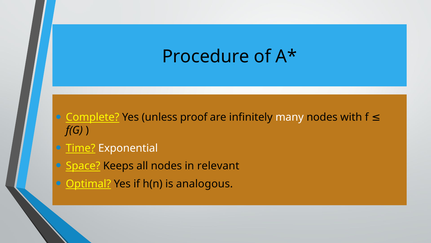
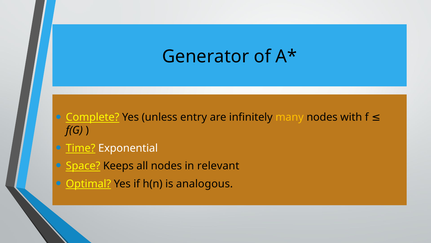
Procedure: Procedure -> Generator
proof: proof -> entry
many colour: white -> yellow
